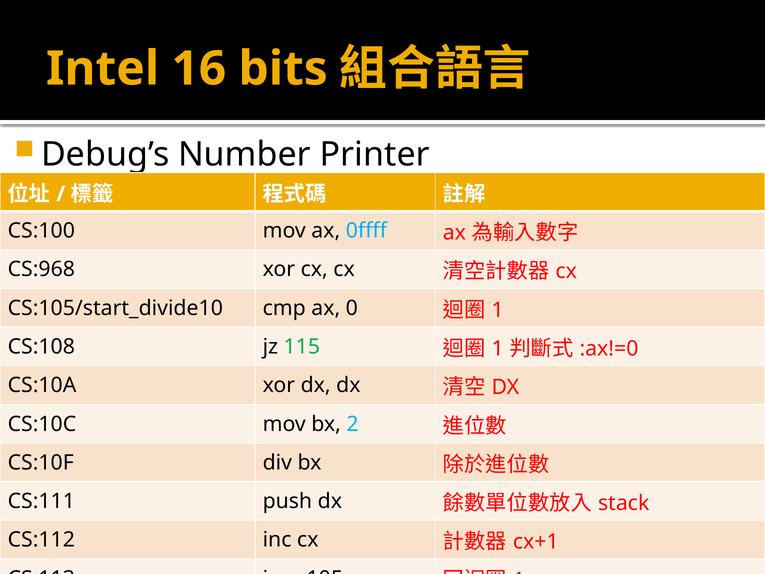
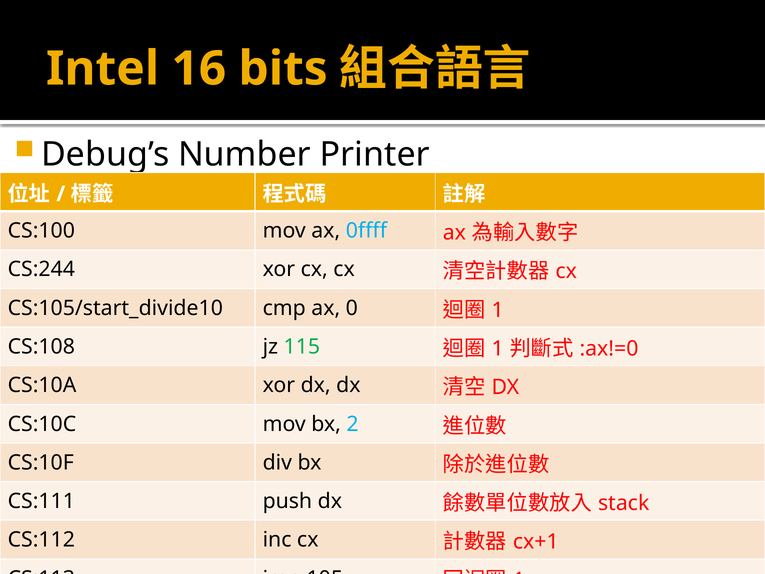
CS:968: CS:968 -> CS:244
